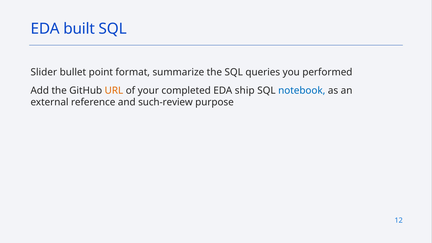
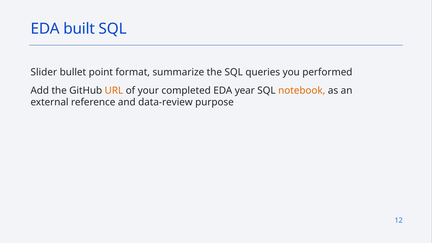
ship: ship -> year
notebook colour: blue -> orange
such-review: such-review -> data-review
